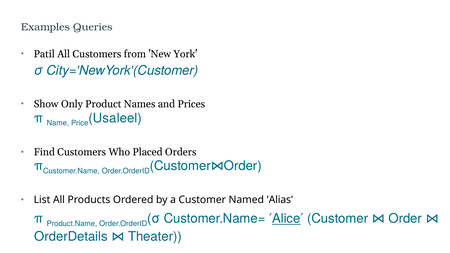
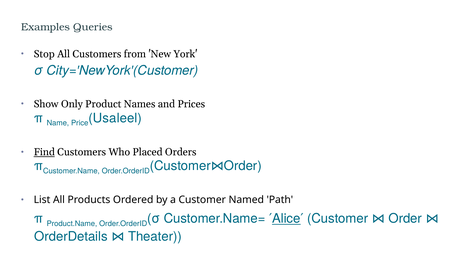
Patil: Patil -> Stop
Find underline: none -> present
Alias: Alias -> Path
